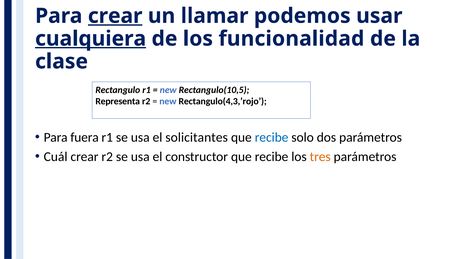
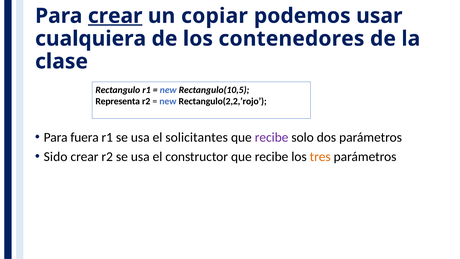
llamar: llamar -> copiar
cualquiera underline: present -> none
funcionalidad: funcionalidad -> contenedores
Rectangulo(4,3,’rojo: Rectangulo(4,3,’rojo -> Rectangulo(2,2,’rojo
recibe at (272, 137) colour: blue -> purple
Cuál: Cuál -> Sido
